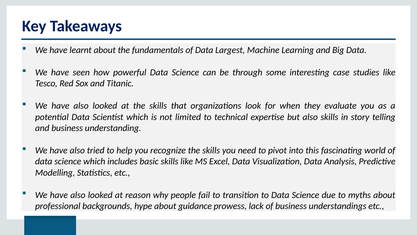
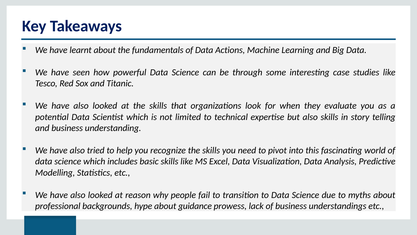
Largest: Largest -> Actions
